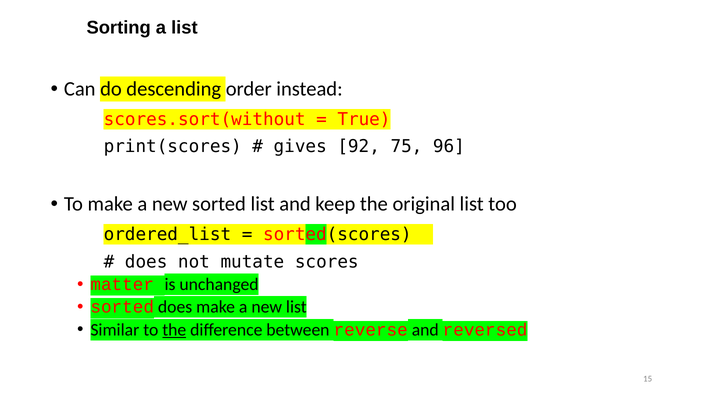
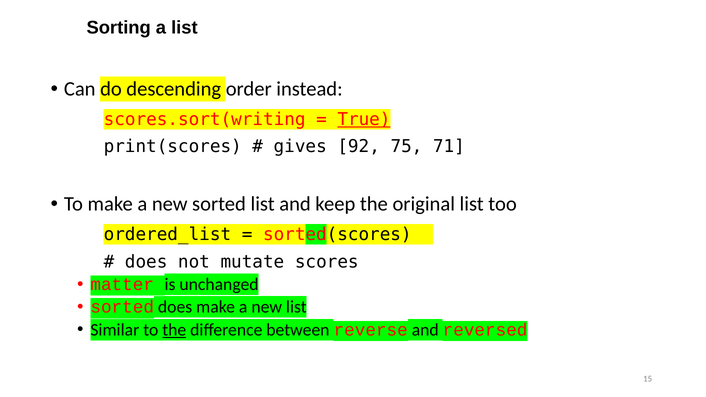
scores.sort(without: scores.sort(without -> scores.sort(writing
True underline: none -> present
96: 96 -> 71
